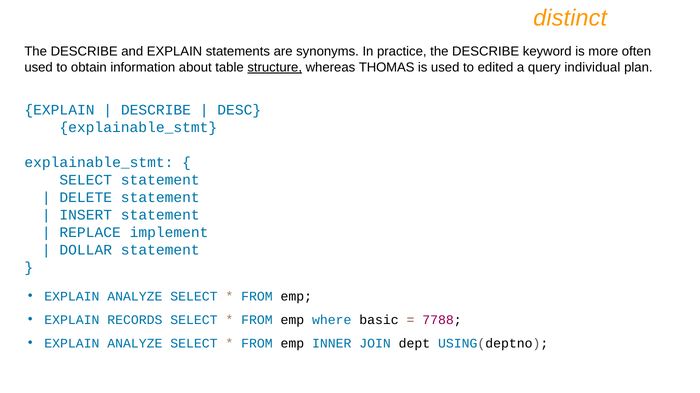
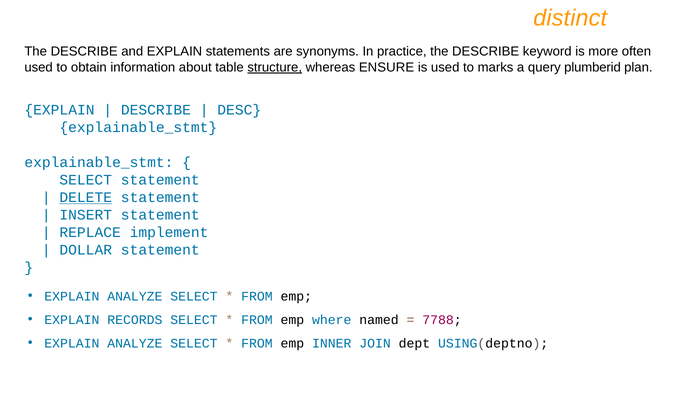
THOMAS: THOMAS -> ENSURE
edited: edited -> marks
individual: individual -> plumberid
DELETE underline: none -> present
basic: basic -> named
